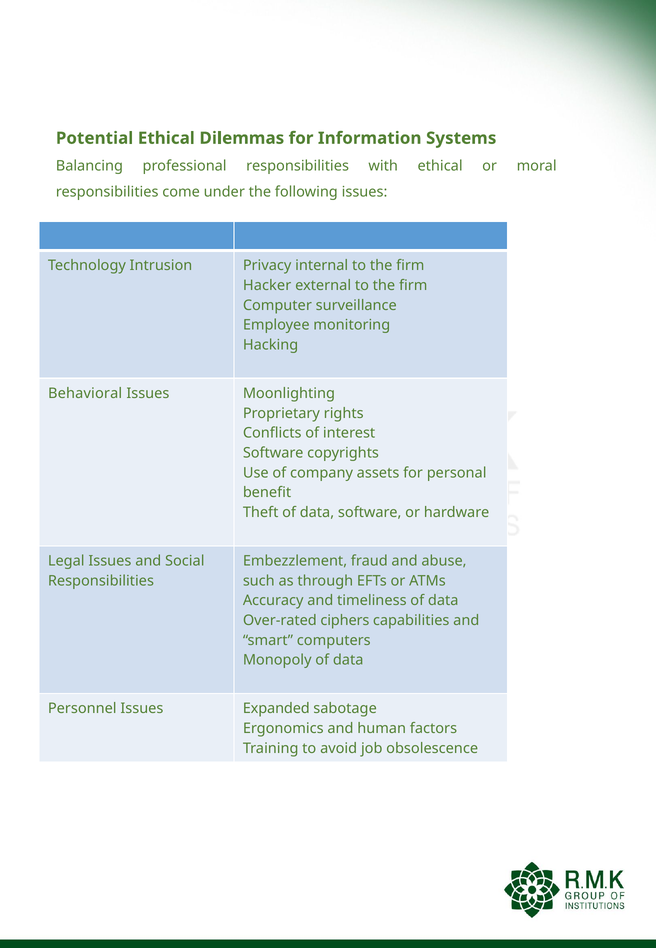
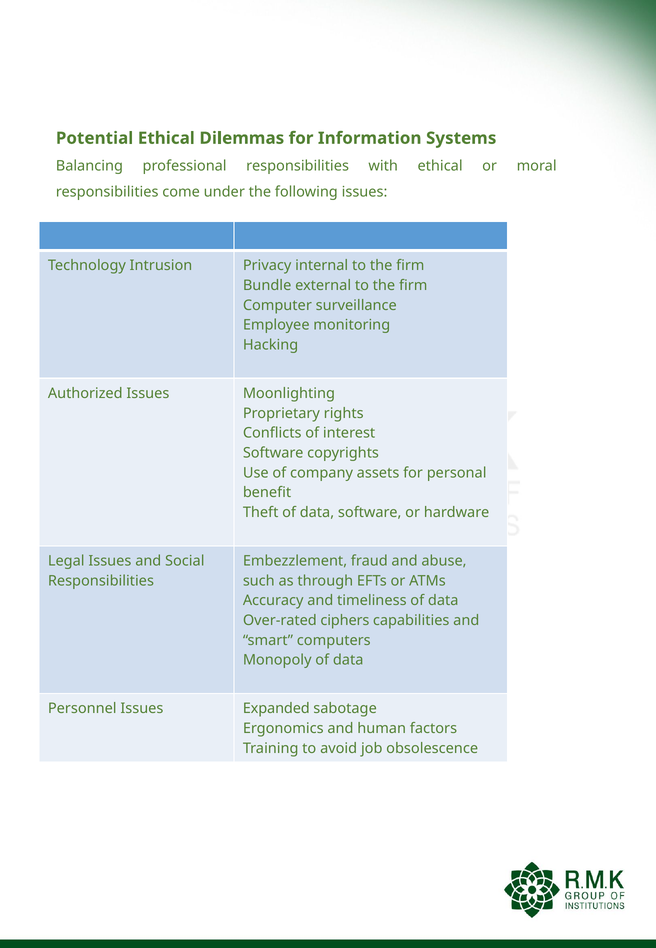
Hacker: Hacker -> Bundle
Behavioral: Behavioral -> Authorized
